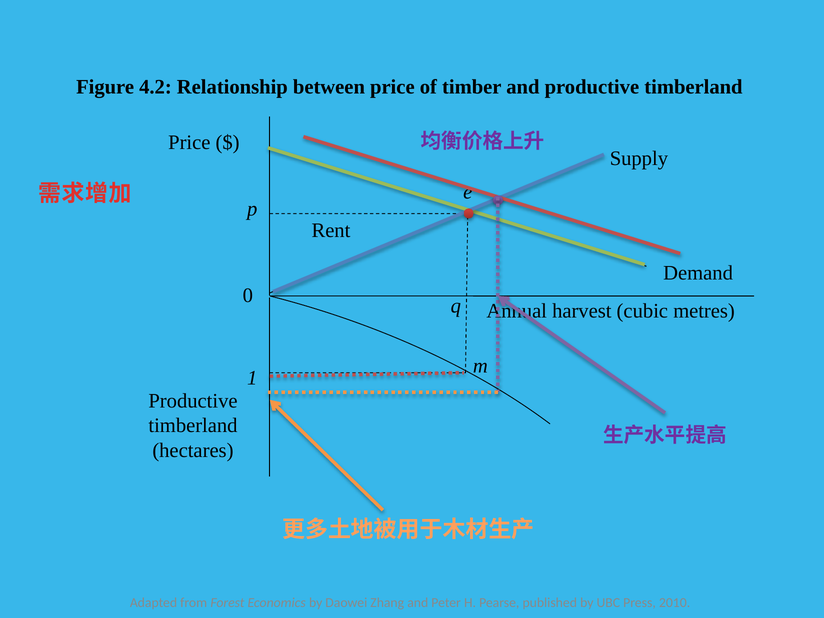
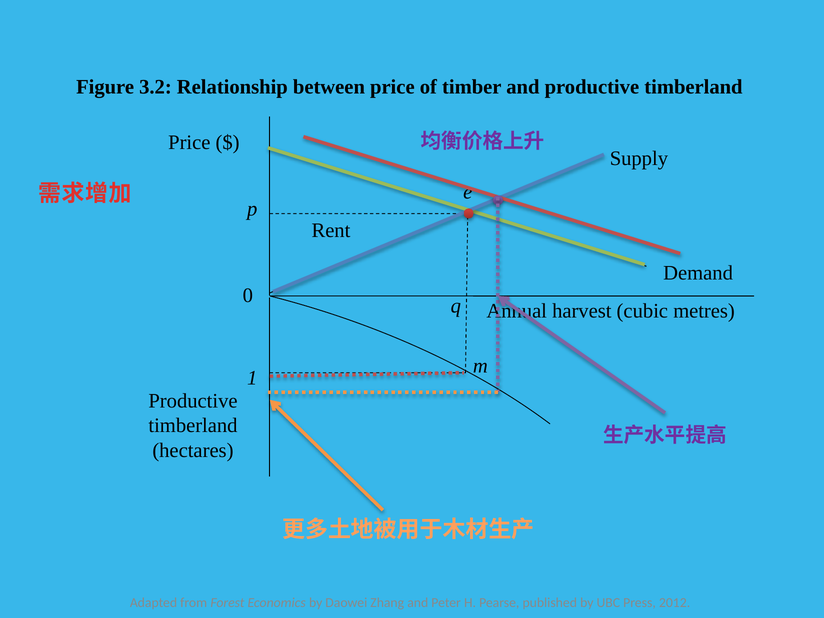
4.2: 4.2 -> 3.2
2010: 2010 -> 2012
